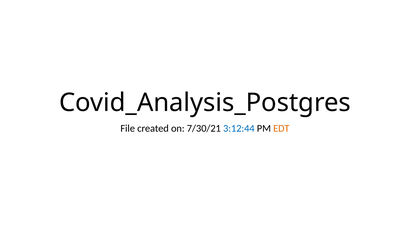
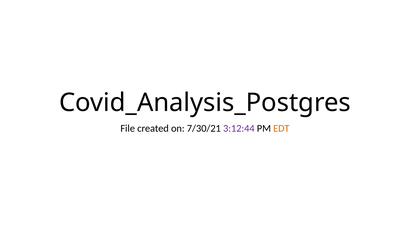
3:12:44 colour: blue -> purple
